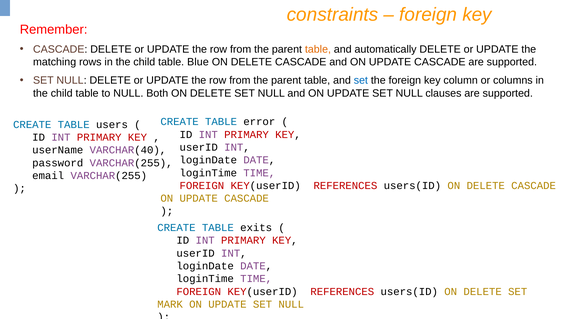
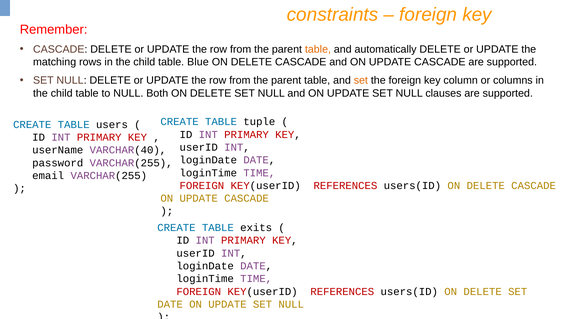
set at (361, 80) colour: blue -> orange
error: error -> tuple
MARK at (170, 304): MARK -> DATE
